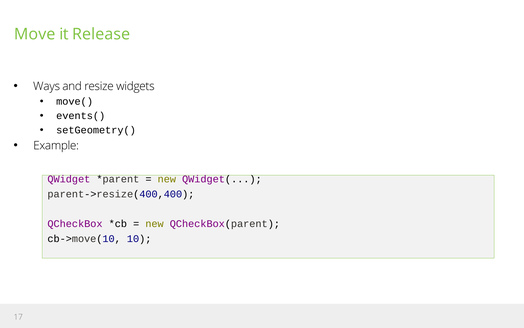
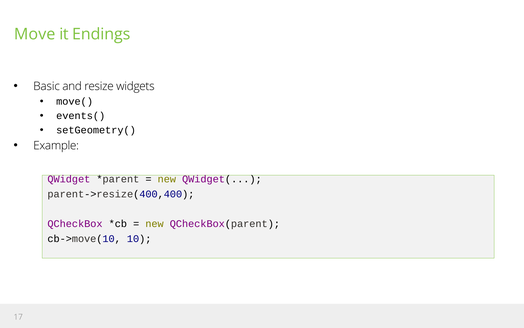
Release: Release -> Endings
Ways: Ways -> Basic
